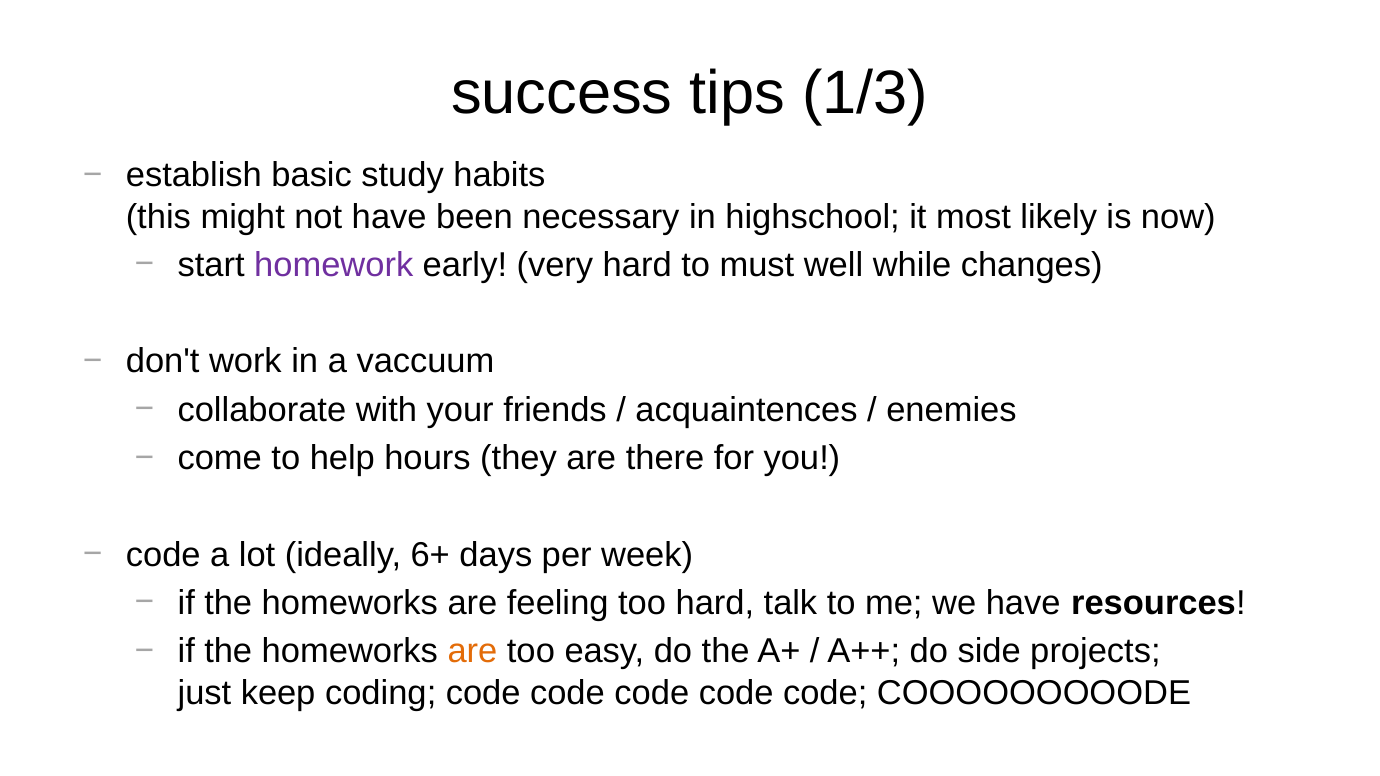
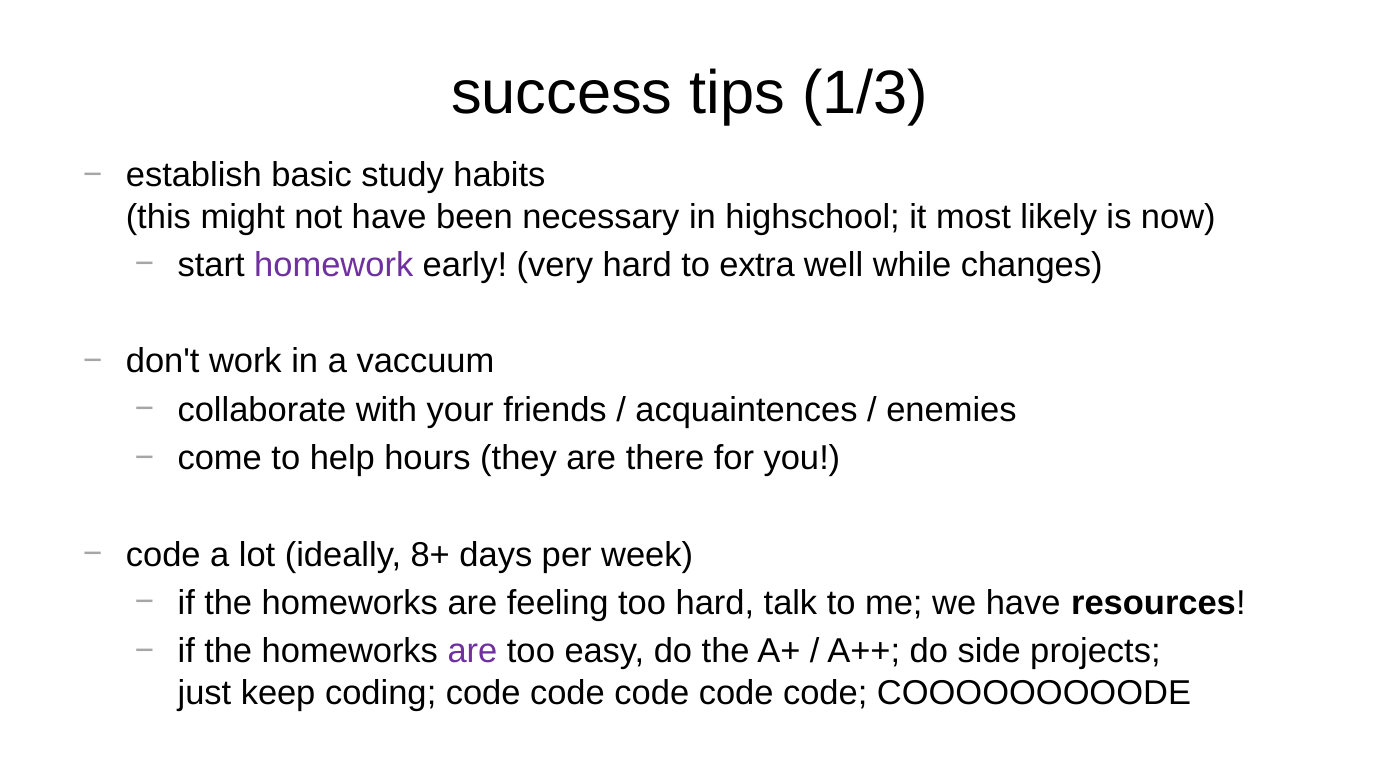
must: must -> extra
6+: 6+ -> 8+
are at (472, 652) colour: orange -> purple
